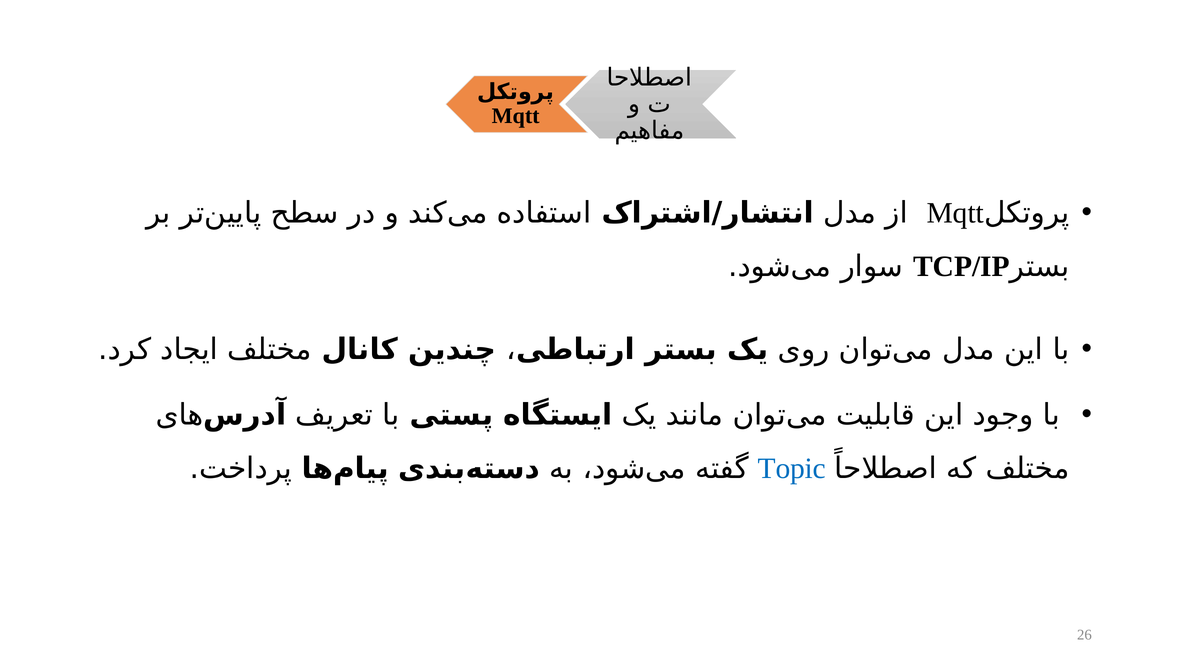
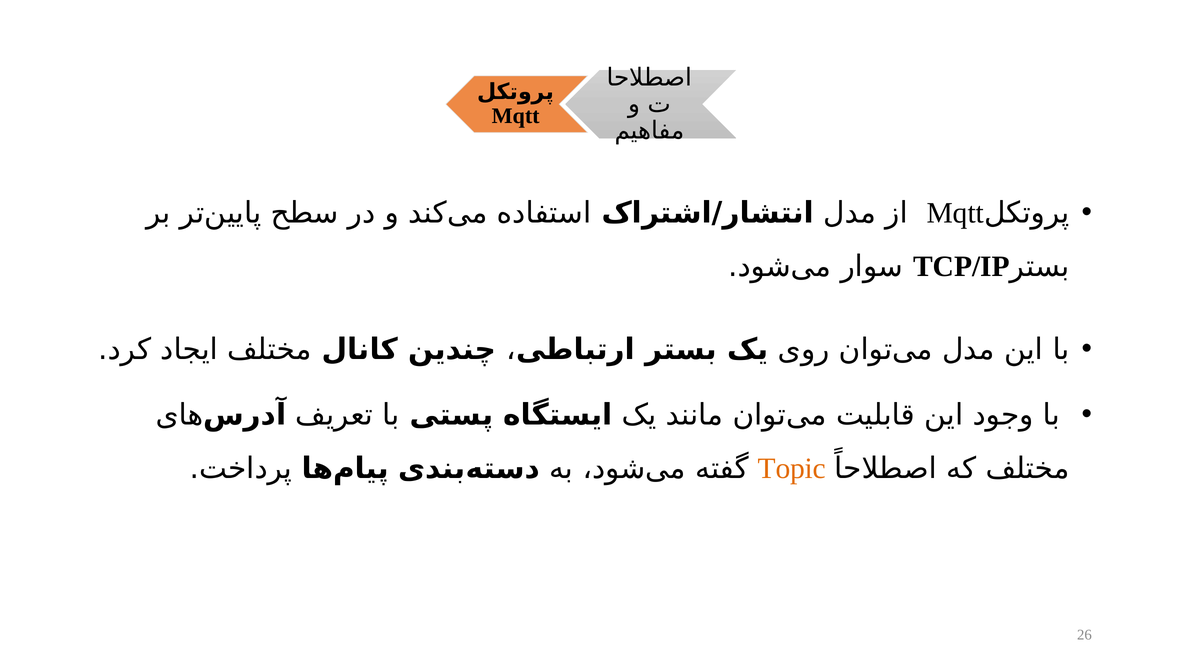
Topic colour: blue -> orange
